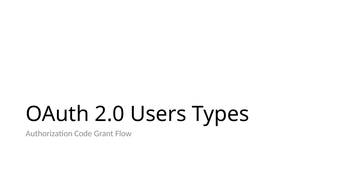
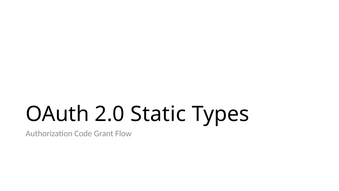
Users: Users -> Static
